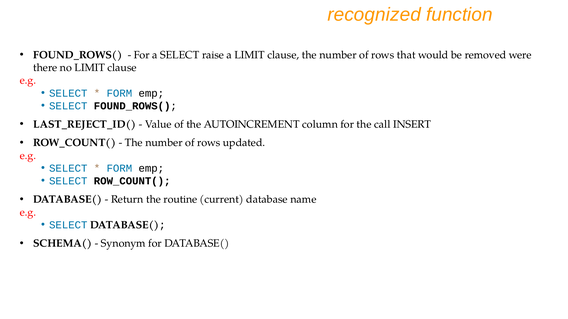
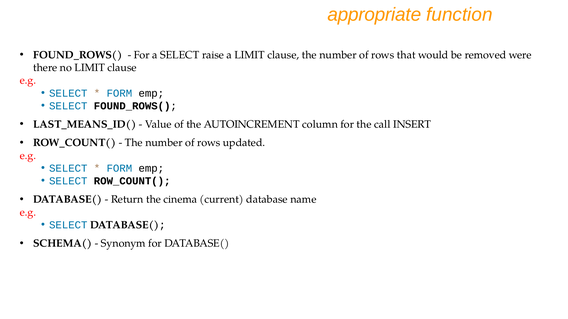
recognized: recognized -> appropriate
LAST_REJECT_ID(: LAST_REJECT_ID( -> LAST_MEANS_ID(
routine: routine -> cinema
